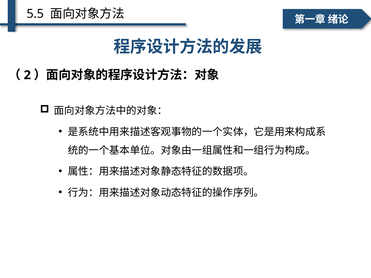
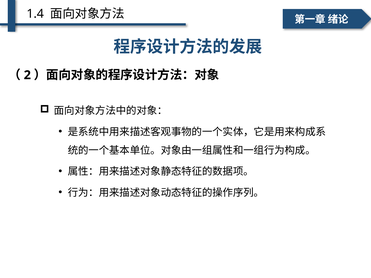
5.5: 5.5 -> 1.4
